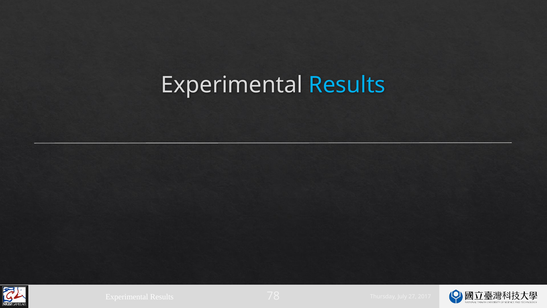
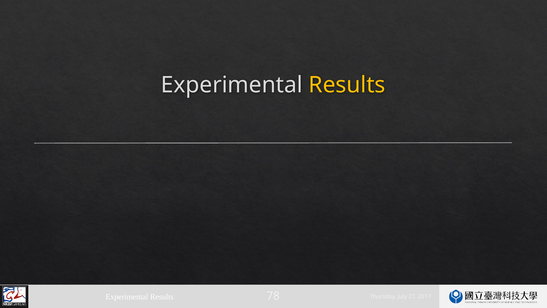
Results at (347, 85) colour: light blue -> yellow
